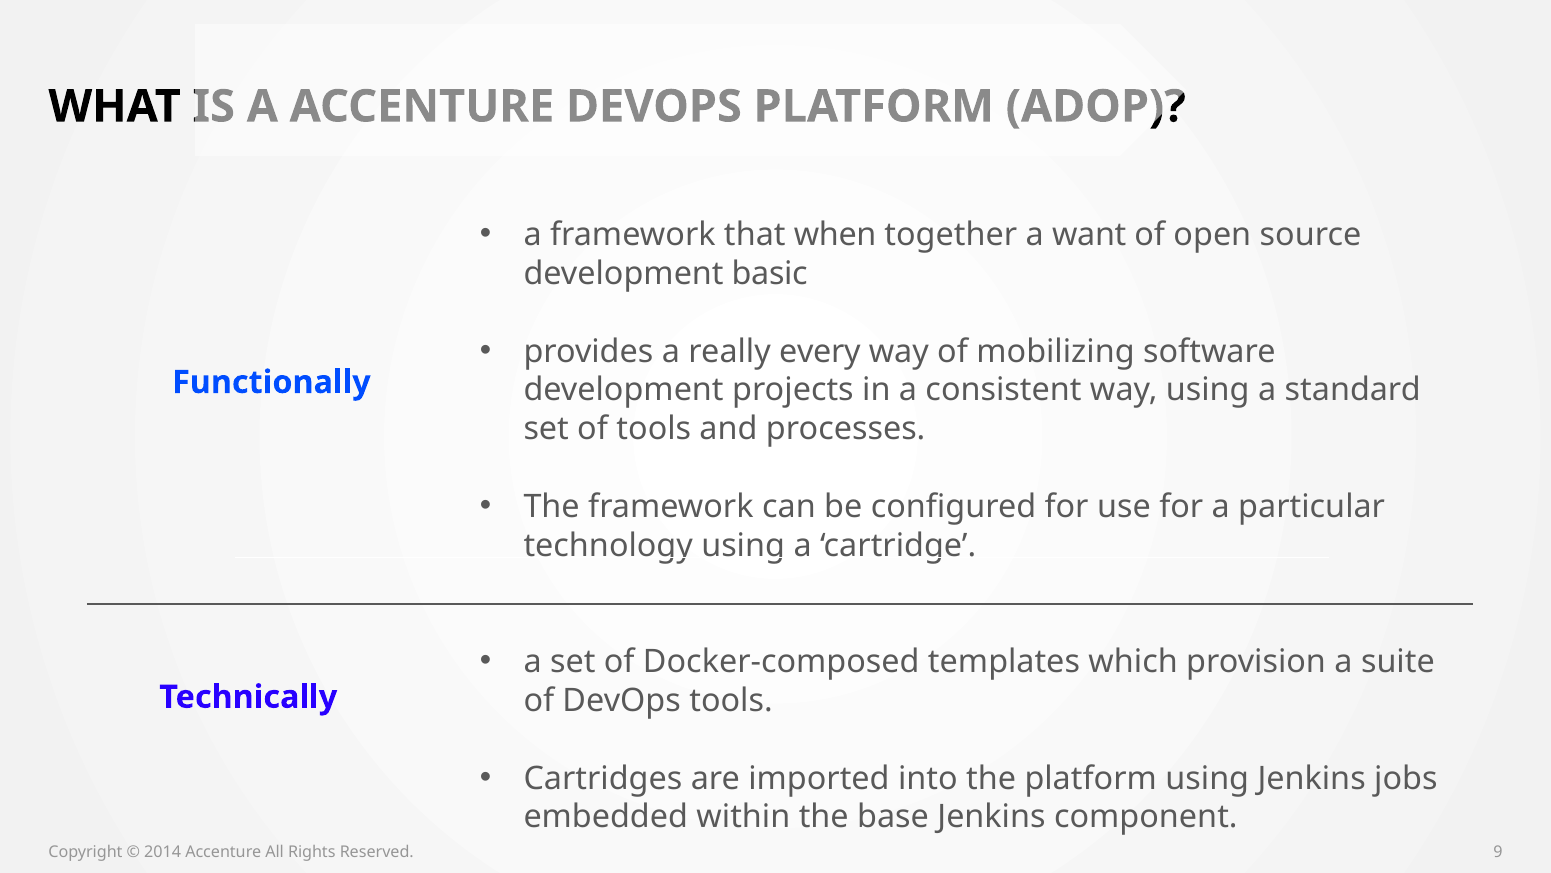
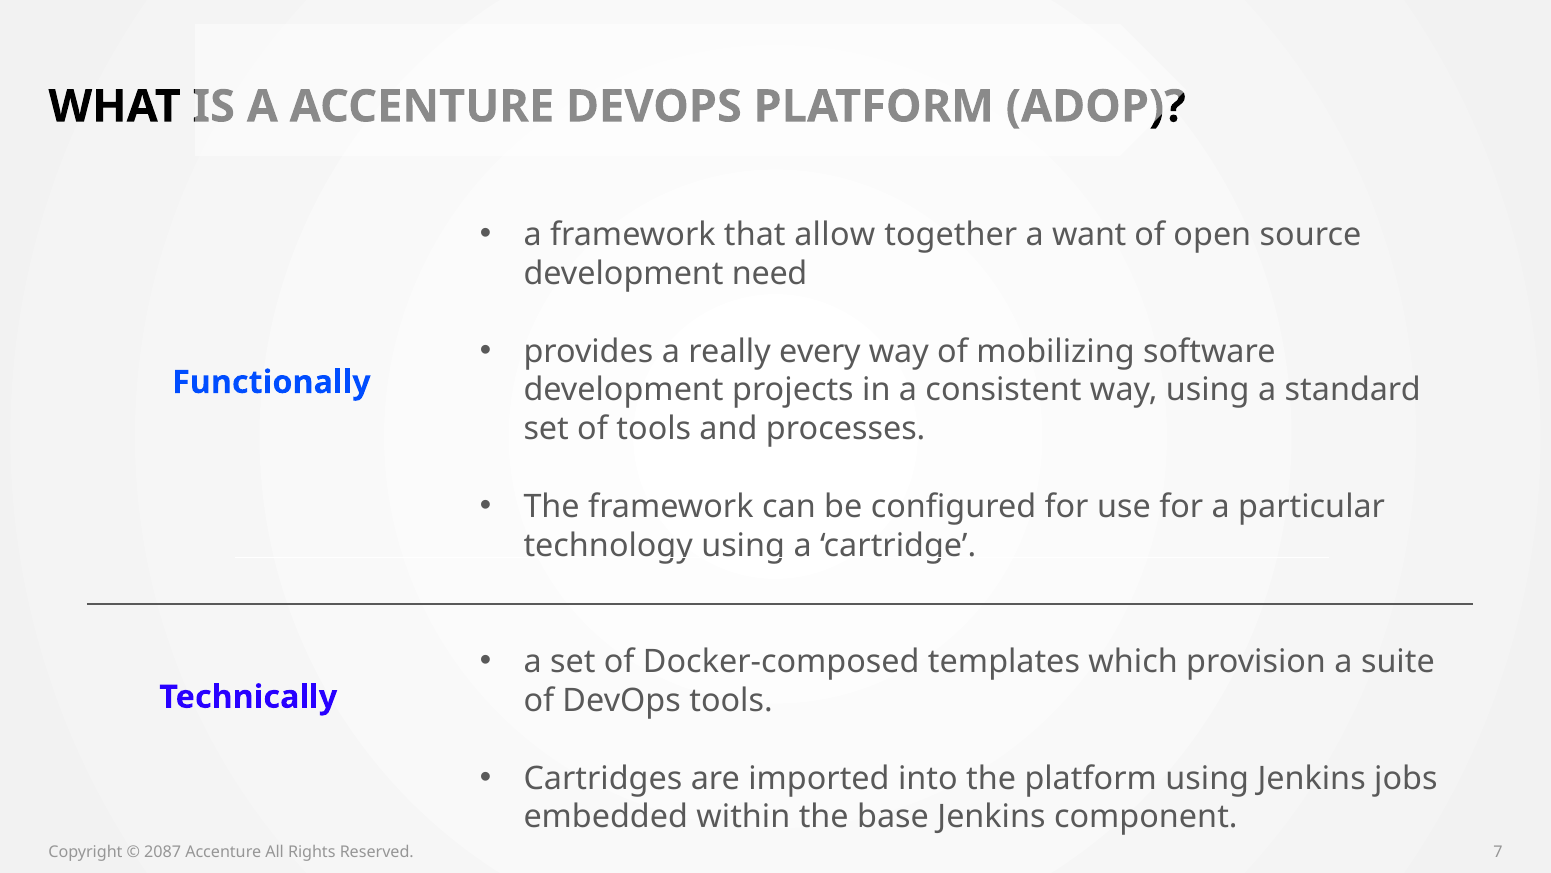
when: when -> allow
basic: basic -> need
2014: 2014 -> 2087
9: 9 -> 7
